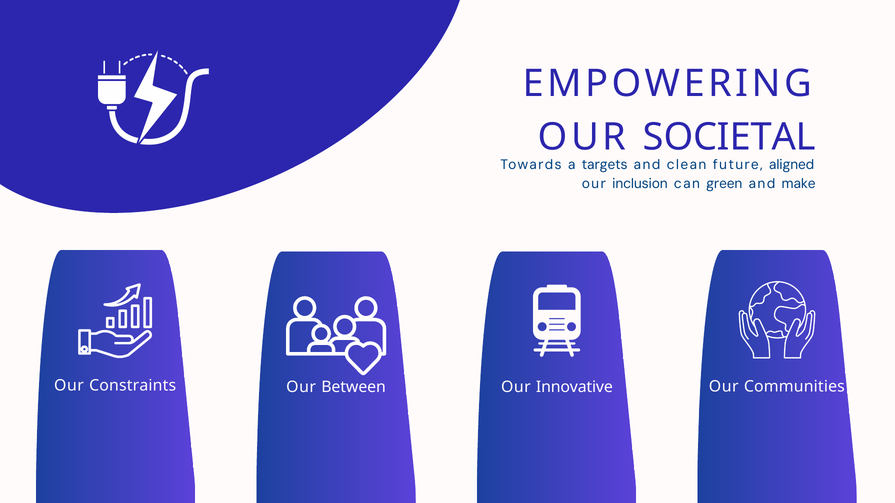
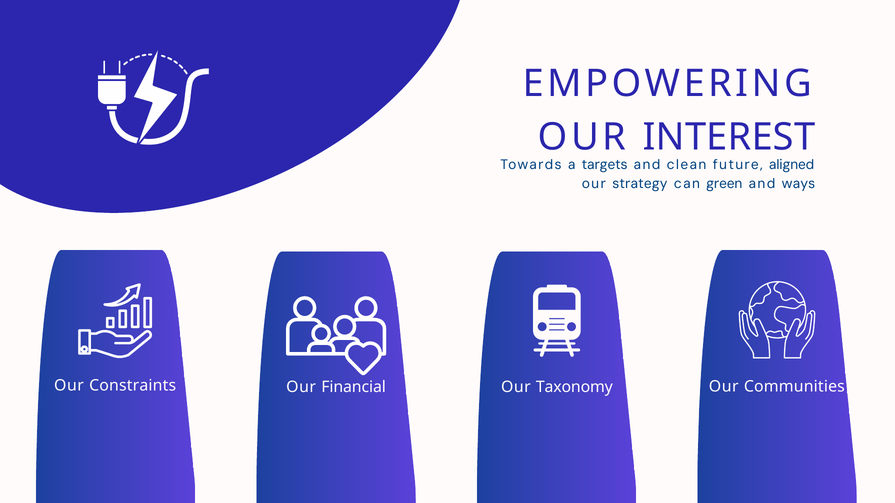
SOCIETAL: SOCIETAL -> INTEREST
inclusion: inclusion -> strategy
make: make -> ways
Between: Between -> Financial
Innovative: Innovative -> Taxonomy
